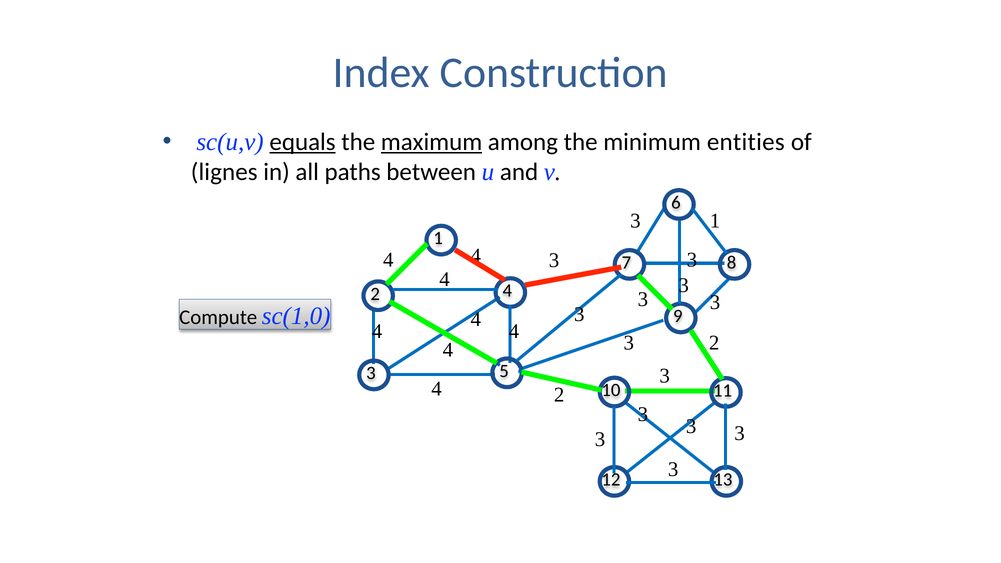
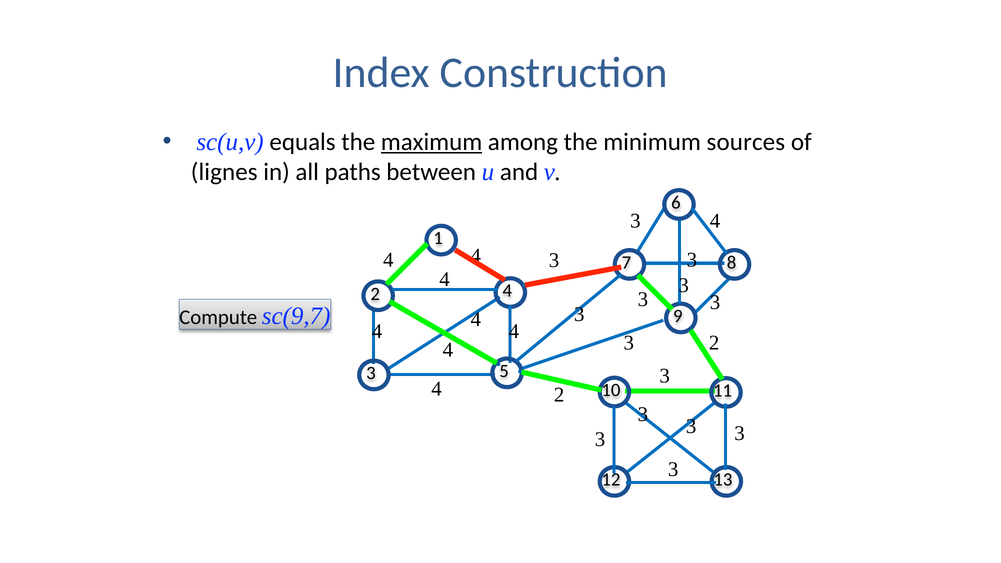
equals underline: present -> none
entities: entities -> sources
3 1: 1 -> 4
sc(1,0: sc(1,0 -> sc(9,7
